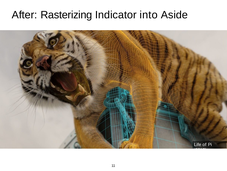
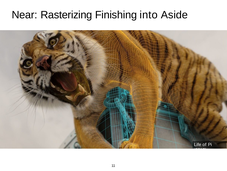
After: After -> Near
Indicator: Indicator -> Finishing
